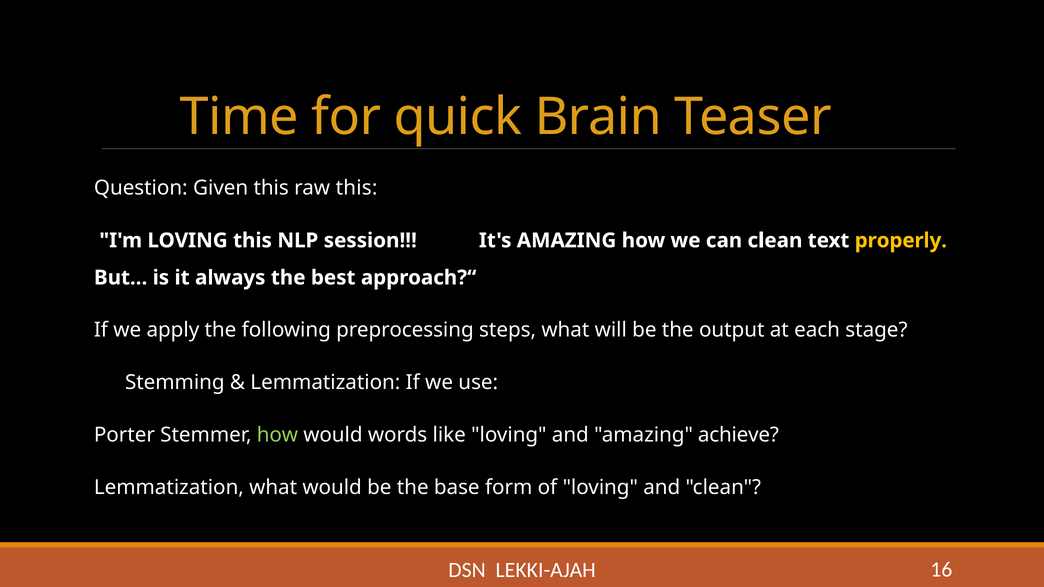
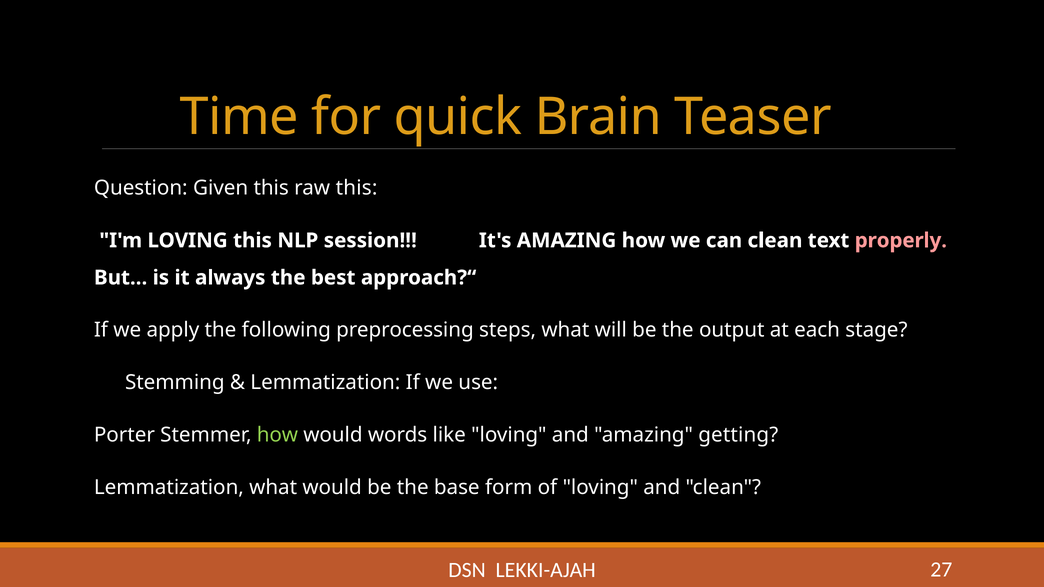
properly colour: yellow -> pink
achieve: achieve -> getting
16: 16 -> 27
